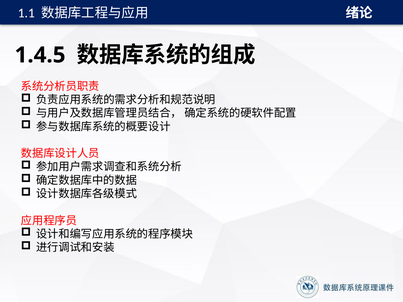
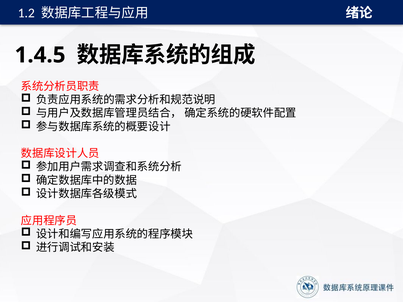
1.1: 1.1 -> 1.2
